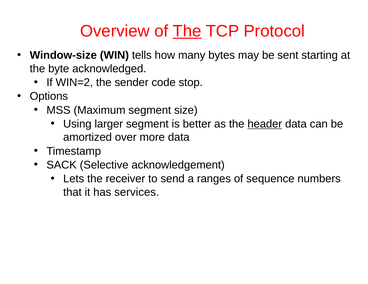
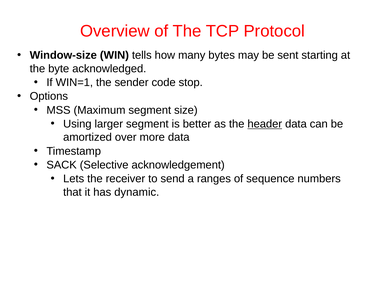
The at (187, 31) underline: present -> none
WIN=2: WIN=2 -> WIN=1
services: services -> dynamic
